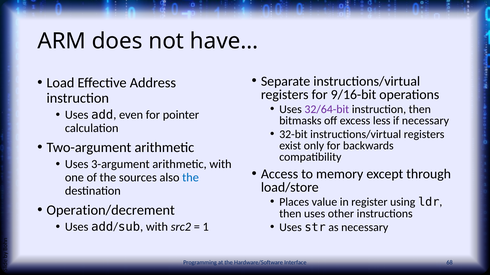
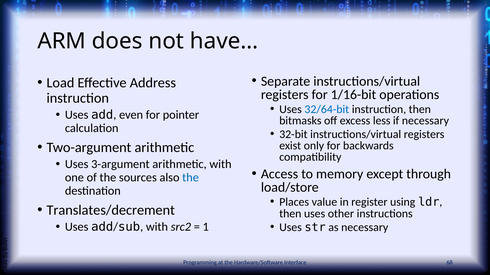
9/16-bit: 9/16-bit -> 1/16-bit
32/64-bit colour: purple -> blue
Operation/decrement: Operation/decrement -> Translates/decrement
